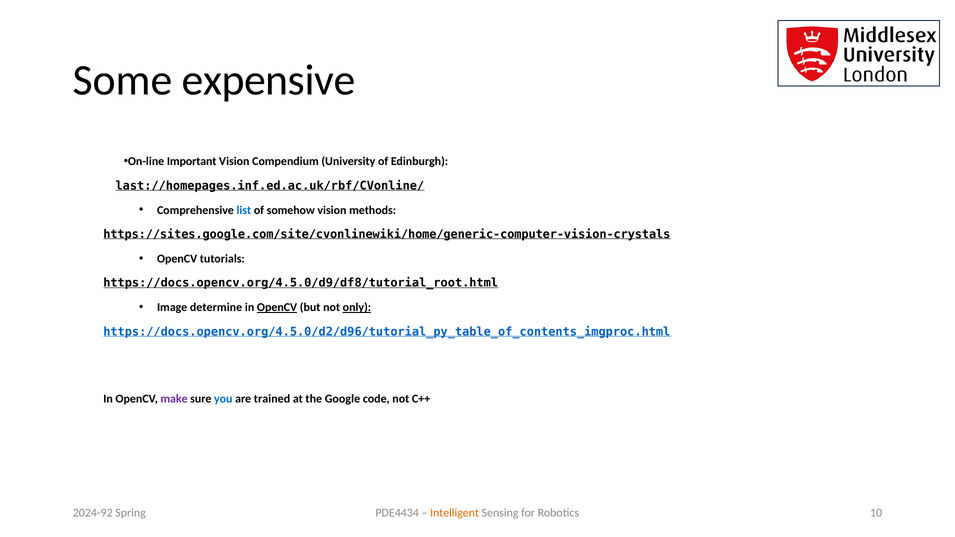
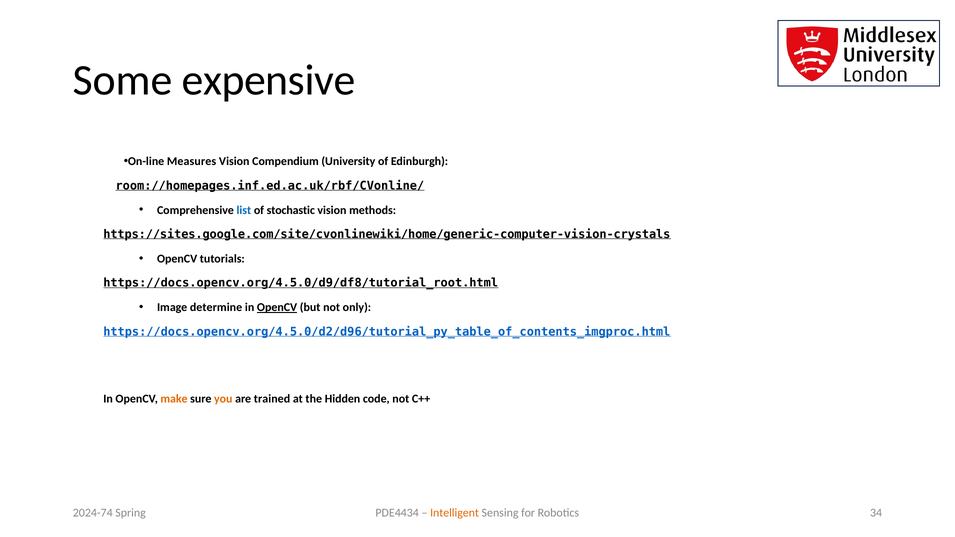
Important: Important -> Measures
last://homepages.inf.ed.ac.uk/rbf/CVonline/: last://homepages.inf.ed.ac.uk/rbf/CVonline/ -> room://homepages.inf.ed.ac.uk/rbf/CVonline/
somehow: somehow -> stochastic
only underline: present -> none
make colour: purple -> orange
you colour: blue -> orange
Google: Google -> Hidden
10: 10 -> 34
2024-92: 2024-92 -> 2024-74
